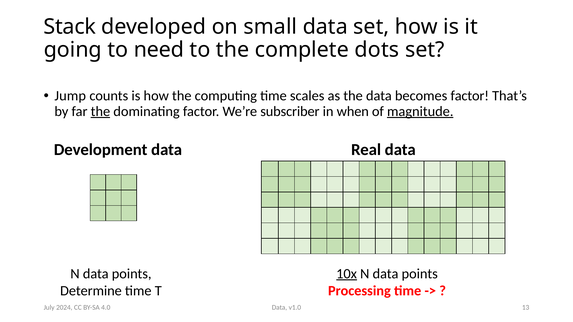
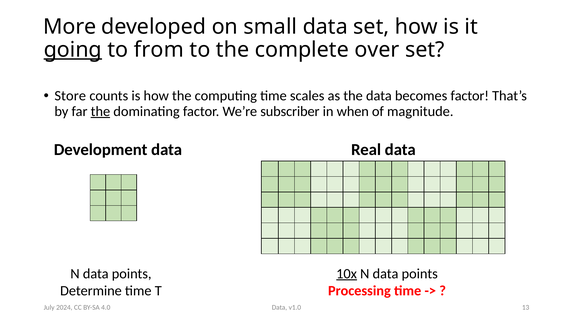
Stack: Stack -> More
going underline: none -> present
need: need -> from
dots: dots -> over
Jump: Jump -> Store
magnitude underline: present -> none
